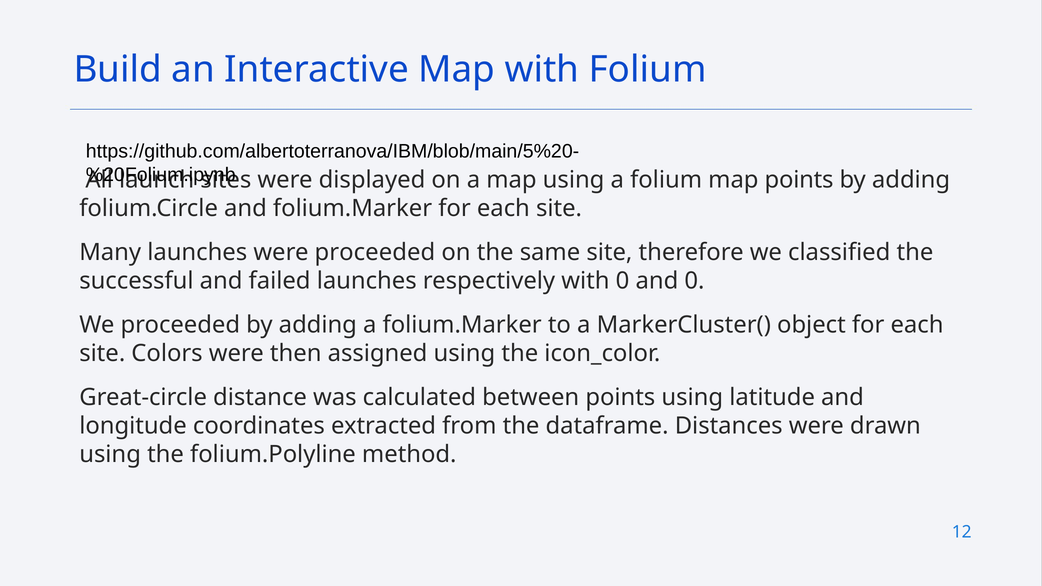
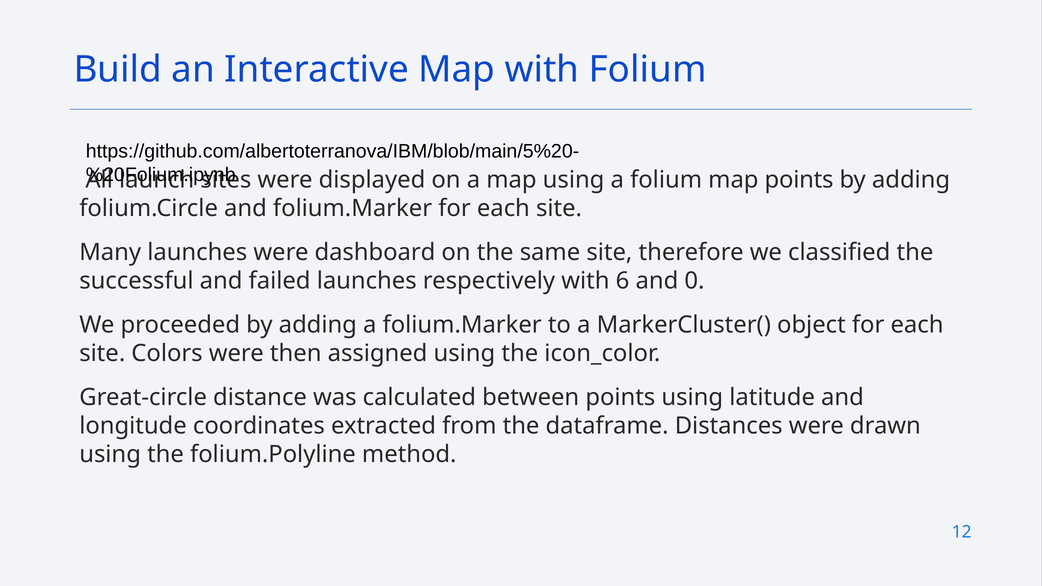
were proceeded: proceeded -> dashboard
with 0: 0 -> 6
